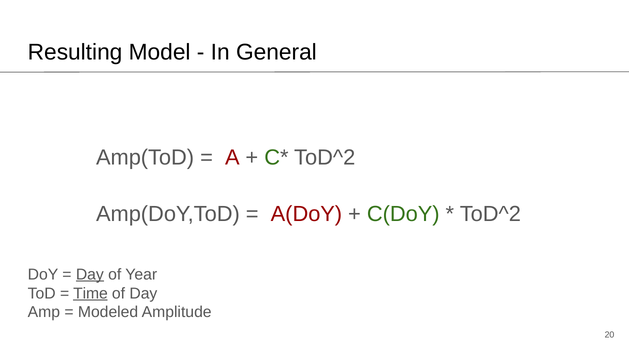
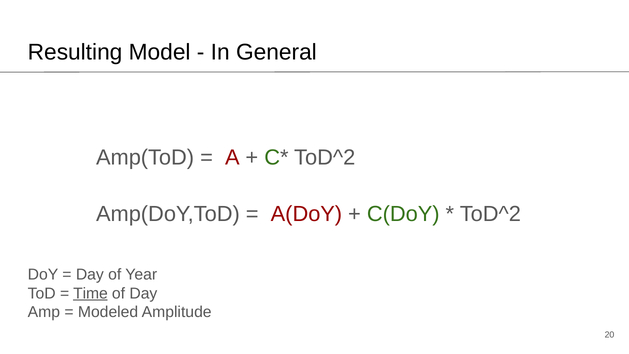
Day at (90, 274) underline: present -> none
